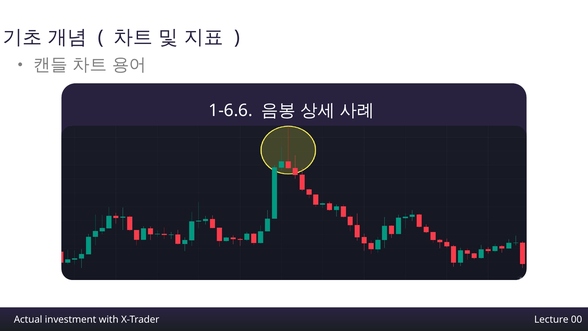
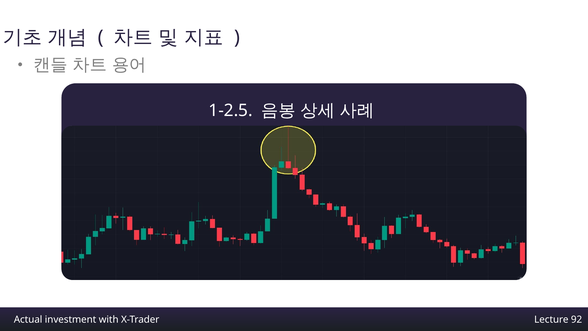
1-6.6: 1-6.6 -> 1-2.5
00: 00 -> 92
